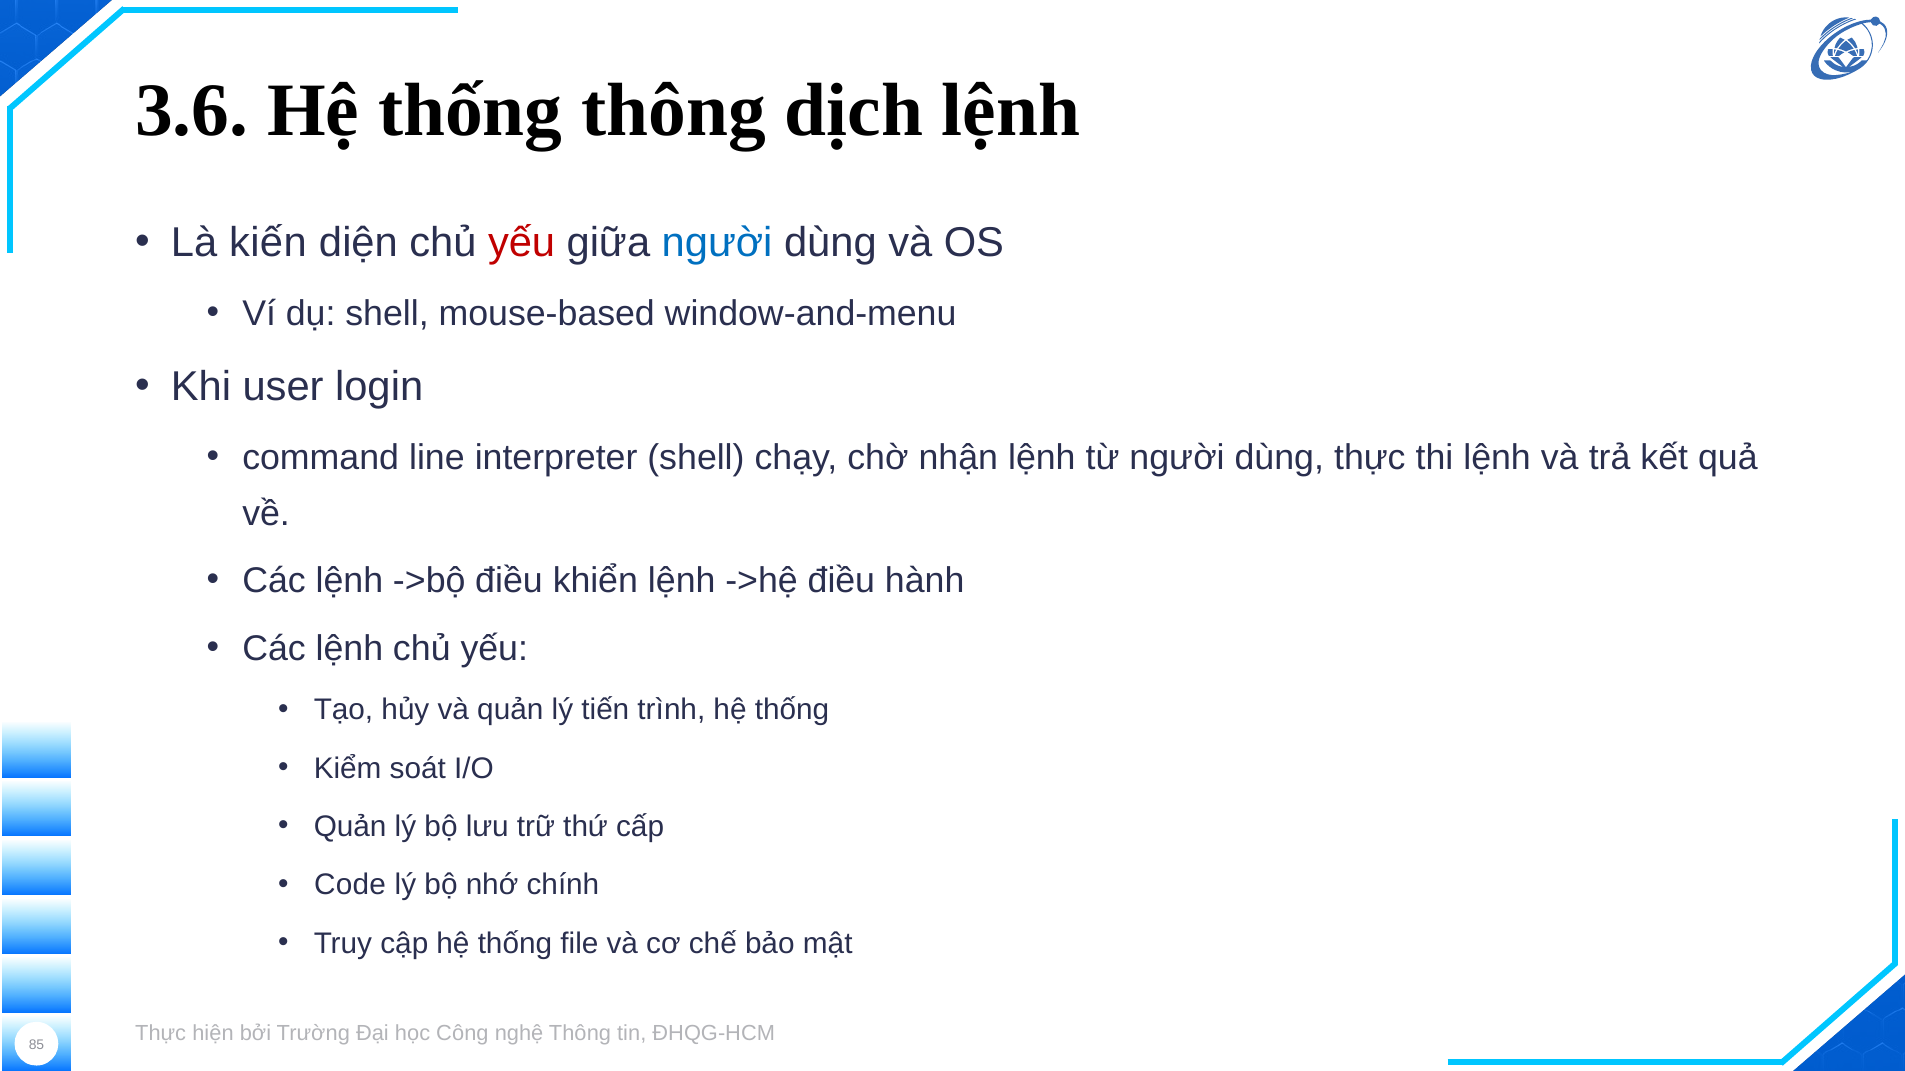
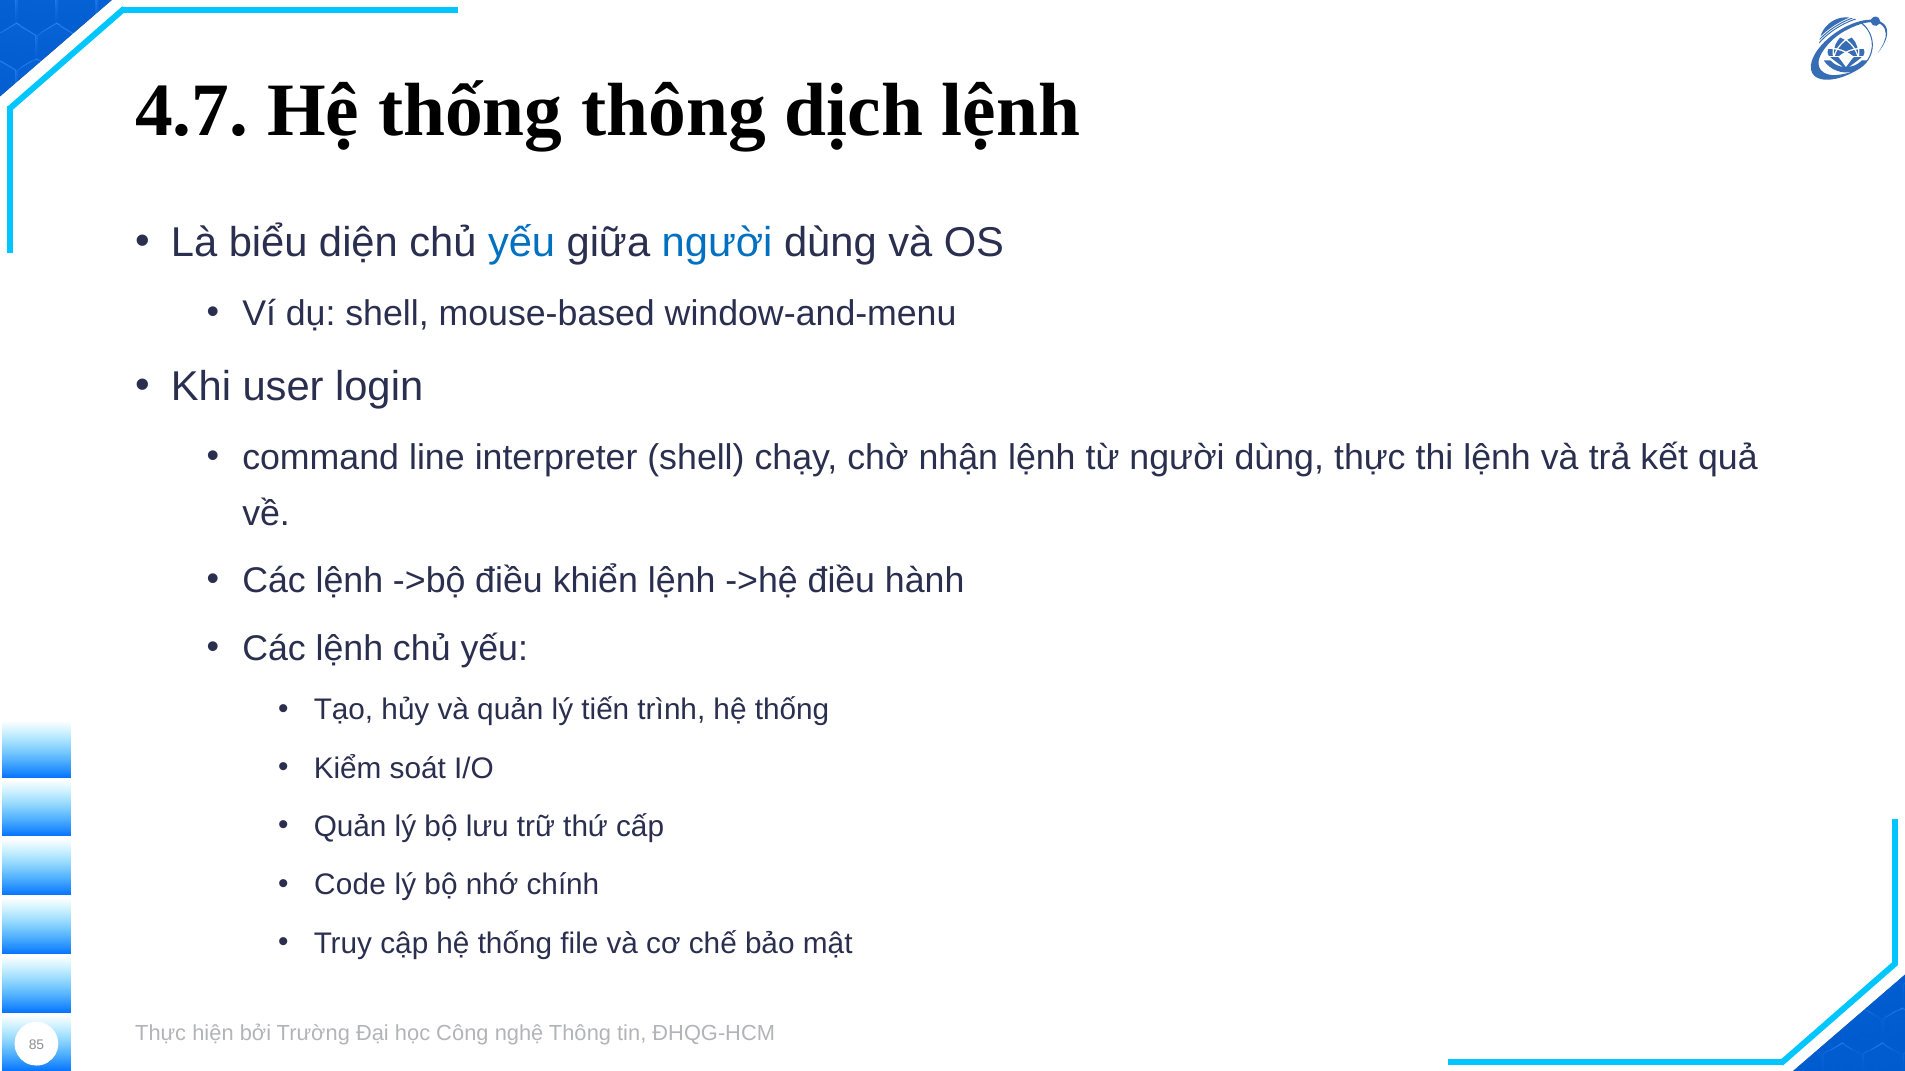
3.6: 3.6 -> 4.7
kiến: kiến -> biểu
yếu at (522, 243) colour: red -> blue
